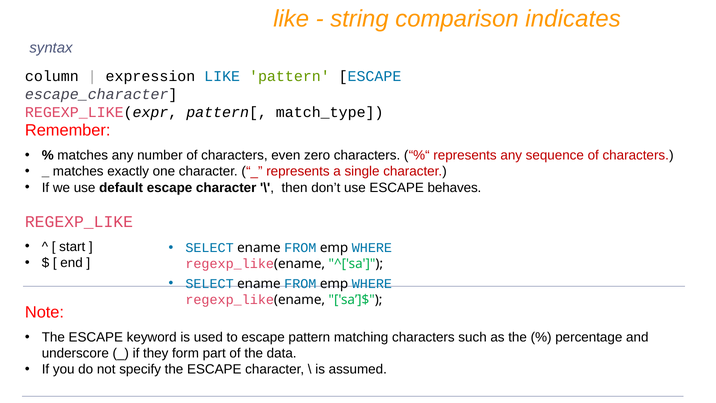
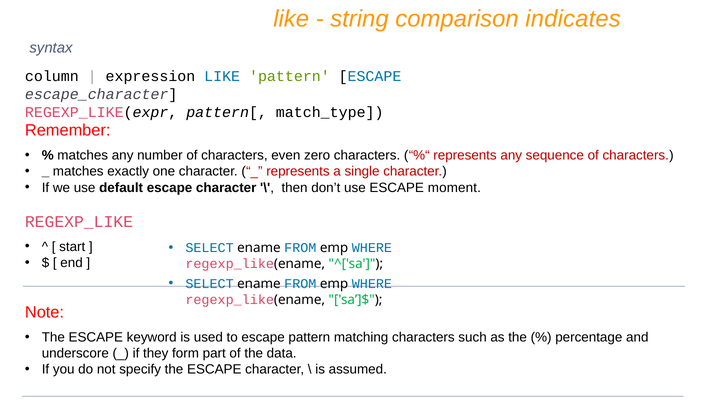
behaves: behaves -> moment
